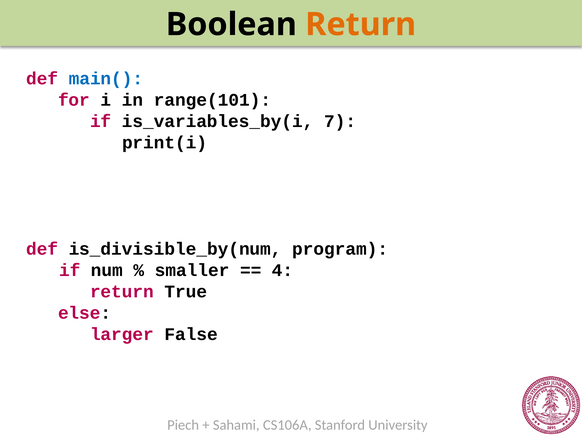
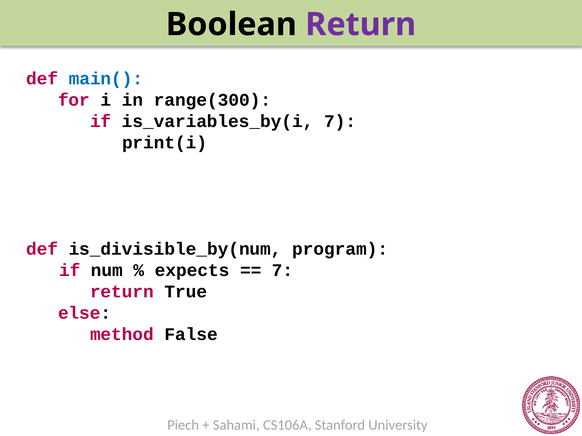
Return at (361, 24) colour: orange -> purple
range(101: range(101 -> range(300
smaller: smaller -> expects
4 at (283, 271): 4 -> 7
larger: larger -> method
